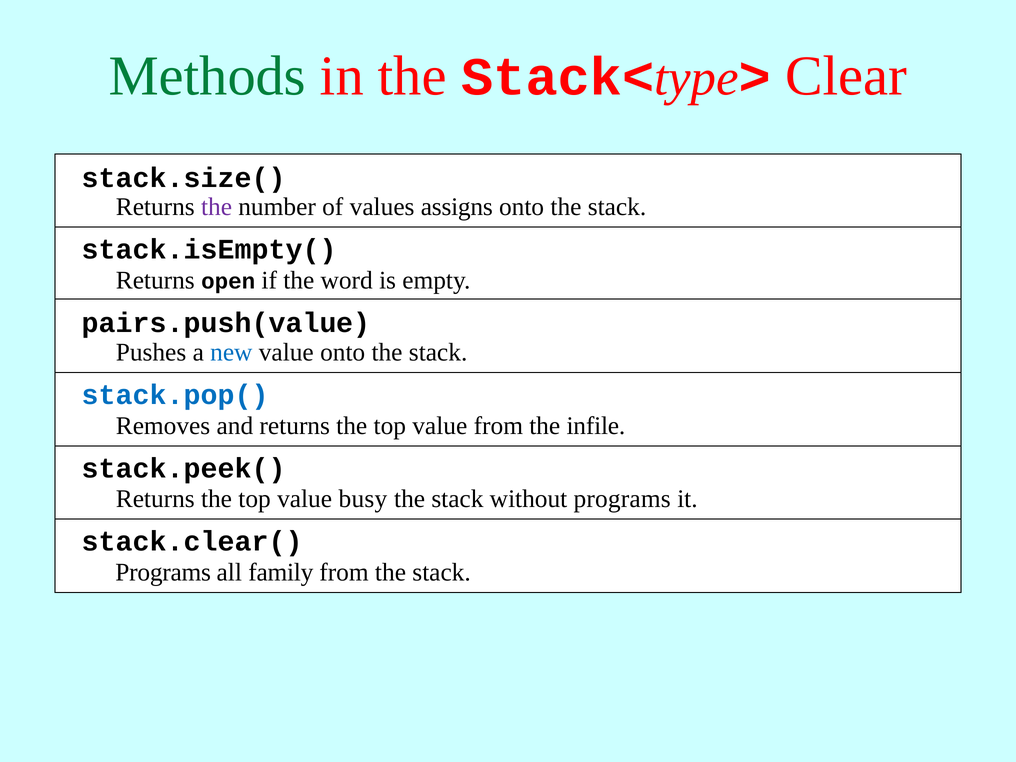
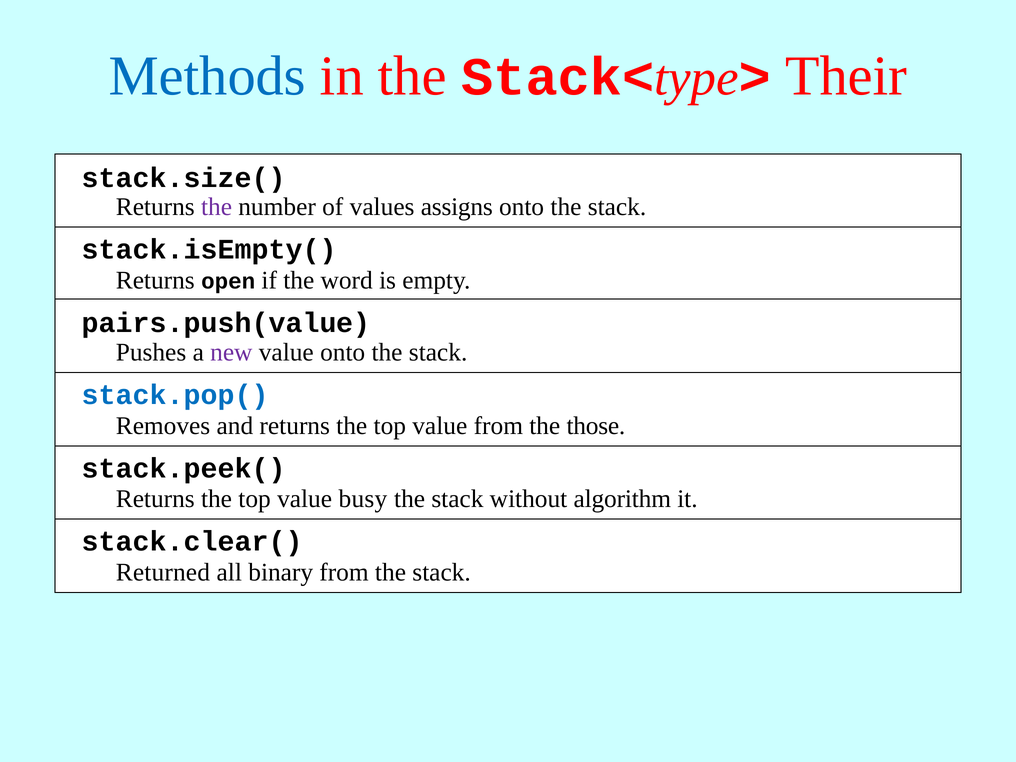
Methods colour: green -> blue
Clear: Clear -> Their
new colour: blue -> purple
infile: infile -> those
without programs: programs -> algorithm
Programs at (163, 572): Programs -> Returned
family: family -> binary
